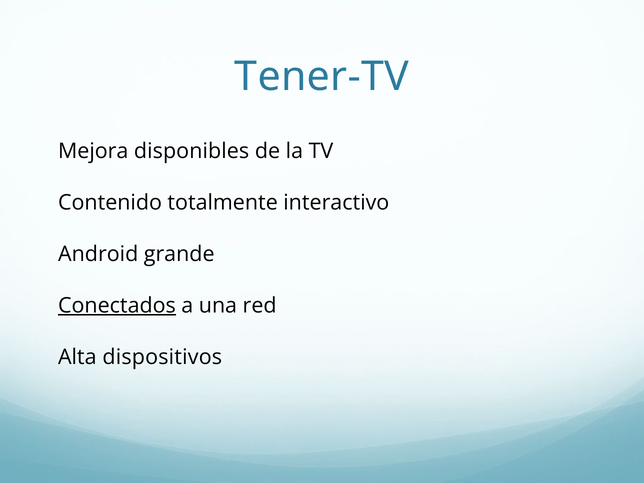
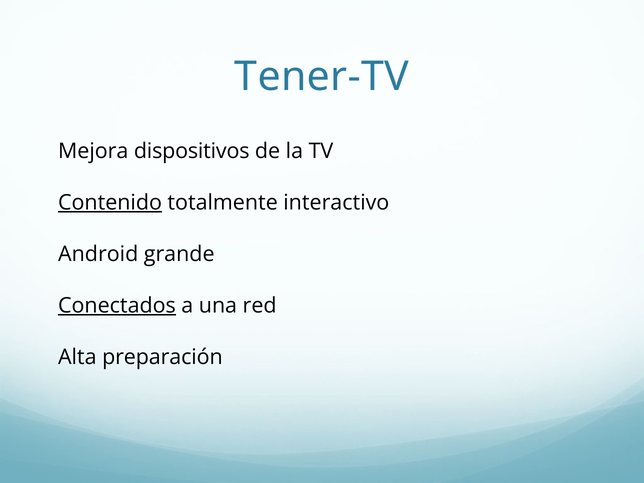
disponibles: disponibles -> dispositivos
Contenido underline: none -> present
dispositivos: dispositivos -> preparación
